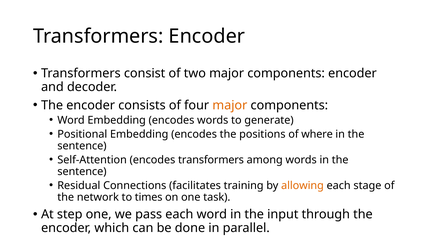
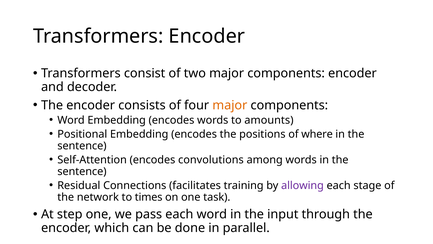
generate: generate -> amounts
encodes transformers: transformers -> convolutions
allowing colour: orange -> purple
